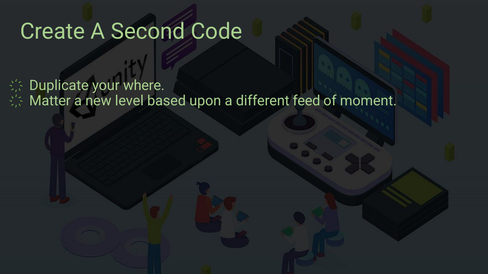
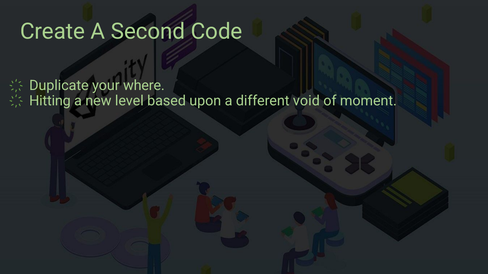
Matter: Matter -> Hitting
feed: feed -> void
